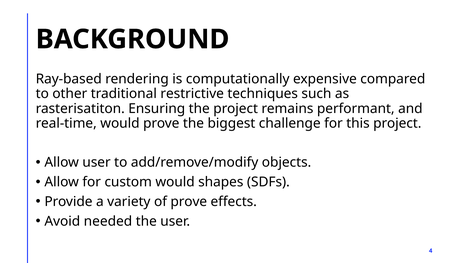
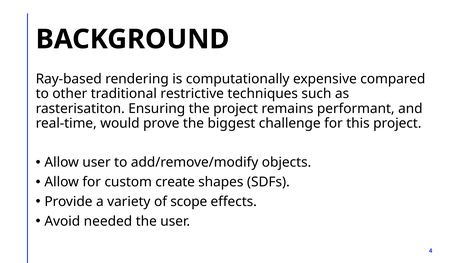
custom would: would -> create
of prove: prove -> scope
